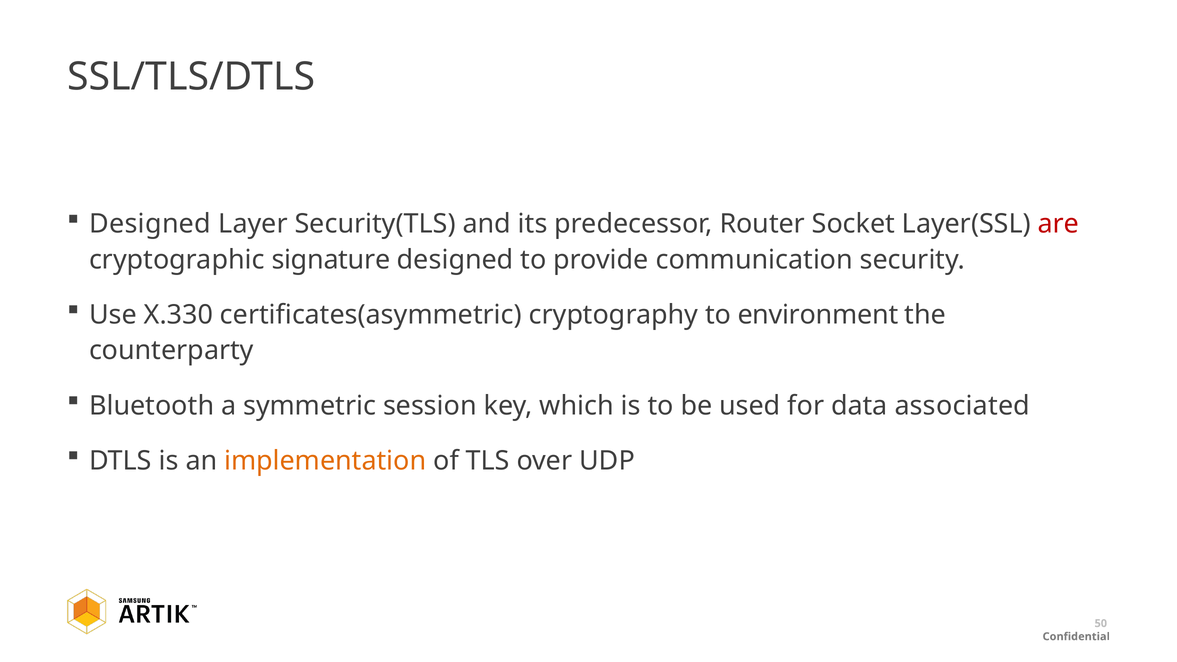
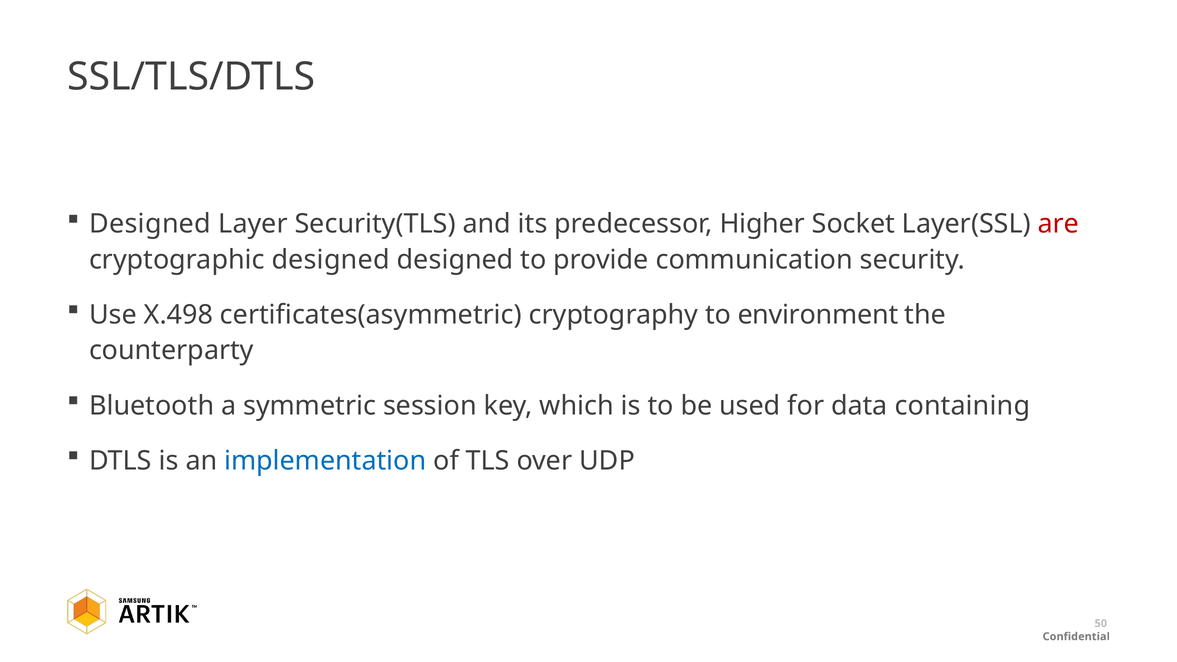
Router: Router -> Higher
cryptographic signature: signature -> designed
X.330: X.330 -> X.498
associated: associated -> containing
implementation colour: orange -> blue
